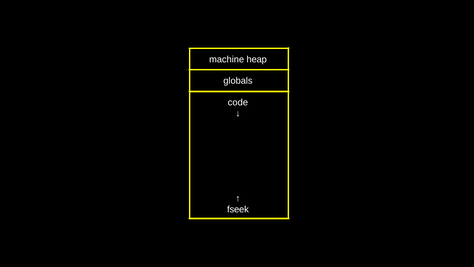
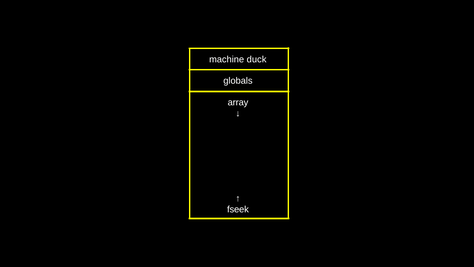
heap: heap -> duck
code: code -> array
